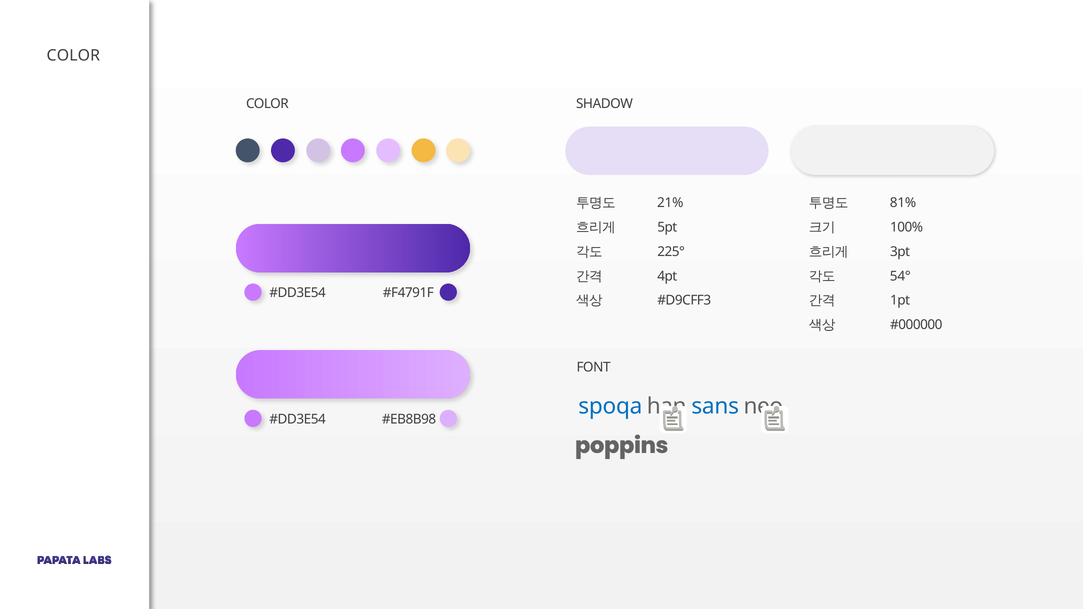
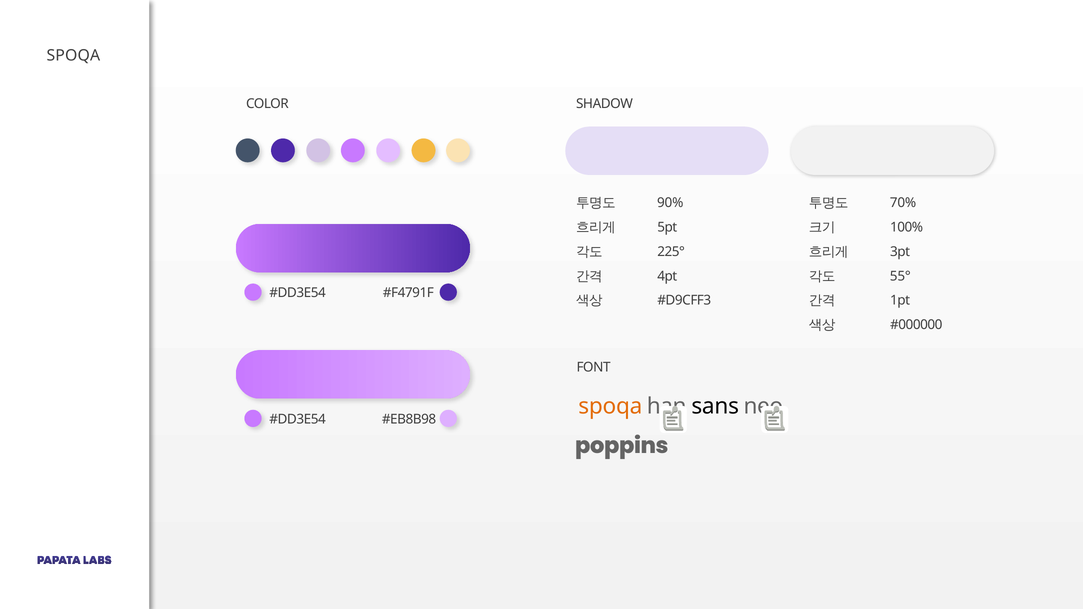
COLOR at (73, 55): COLOR -> SPOQA
21%: 21% -> 90%
81%: 81% -> 70%
54°: 54° -> 55°
spoqa at (610, 406) colour: blue -> orange
sans colour: blue -> black
